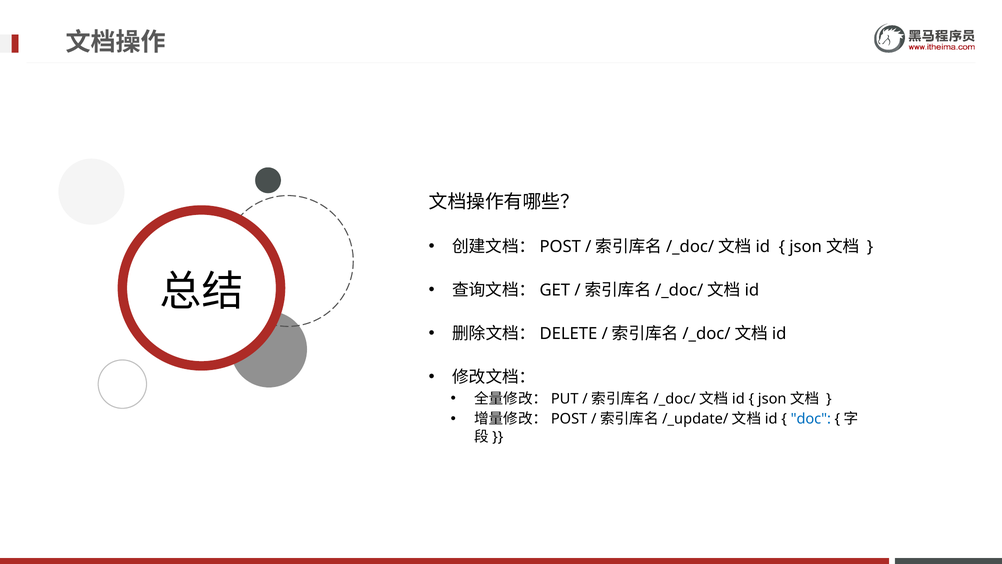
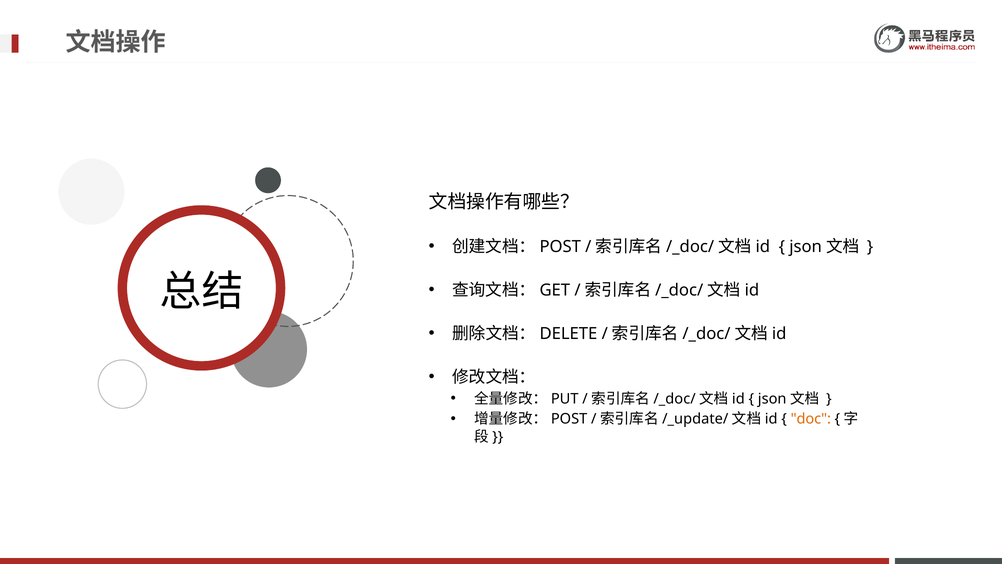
doc colour: blue -> orange
